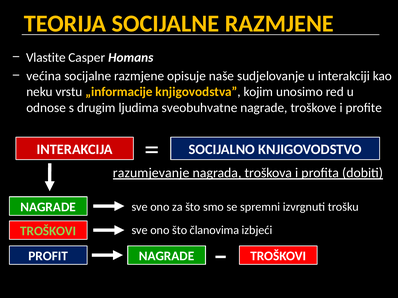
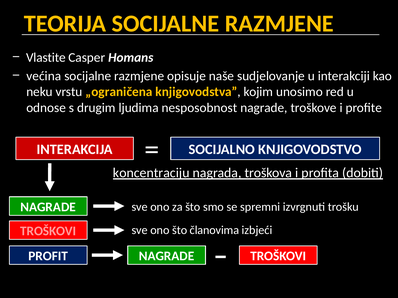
„informacije: „informacije -> „ograničena
sveobuhvatne: sveobuhvatne -> nesposobnost
razumjevanje: razumjevanje -> koncentraciju
TROŠKOVI at (48, 231) colour: light green -> pink
